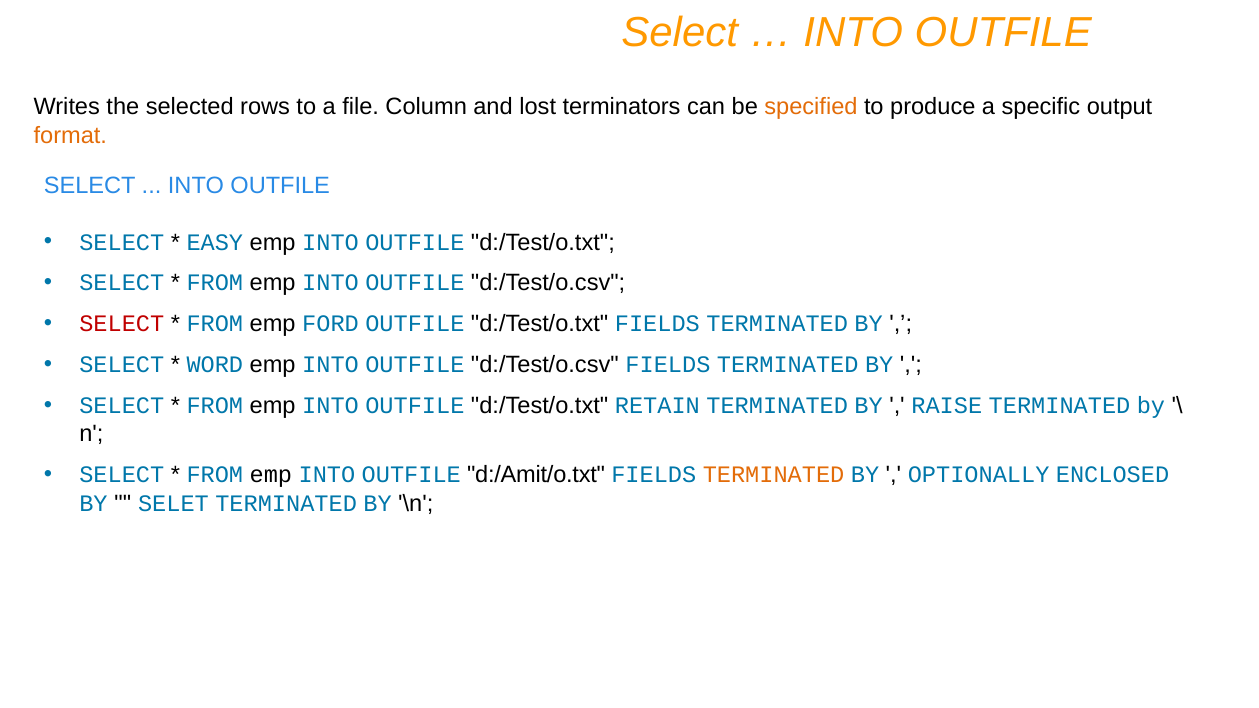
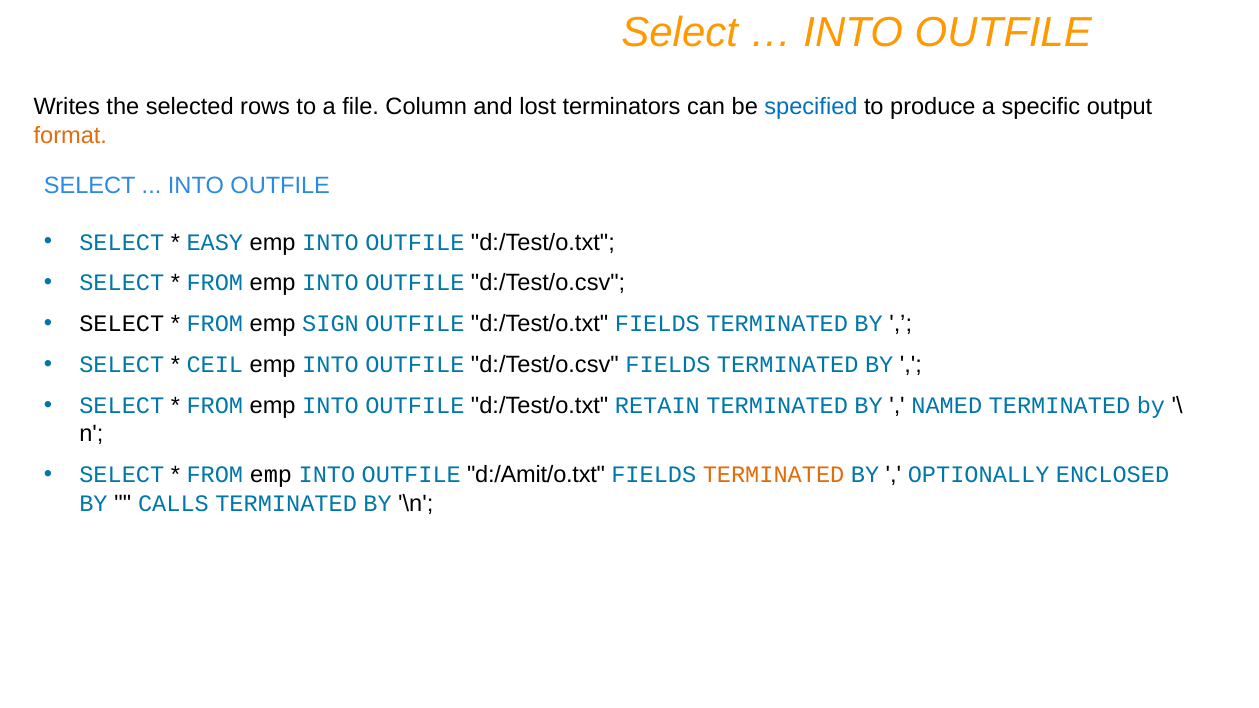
specified colour: orange -> blue
SELECT at (122, 324) colour: red -> black
FORD: FORD -> SIGN
WORD: WORD -> CEIL
RAISE: RAISE -> NAMED
SELET: SELET -> CALLS
